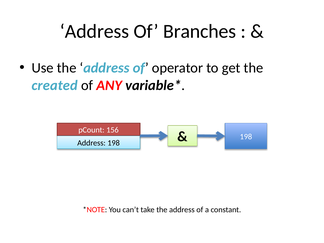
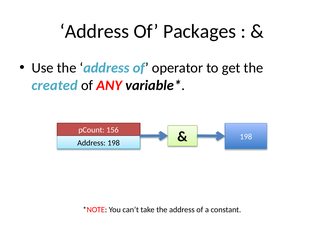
Branches: Branches -> Packages
